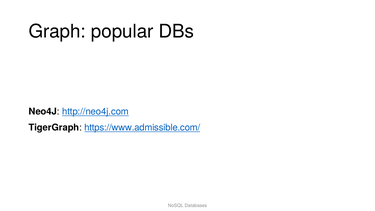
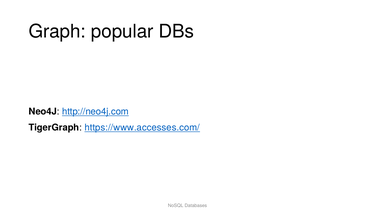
https://www.admissible.com/: https://www.admissible.com/ -> https://www.accesses.com/
